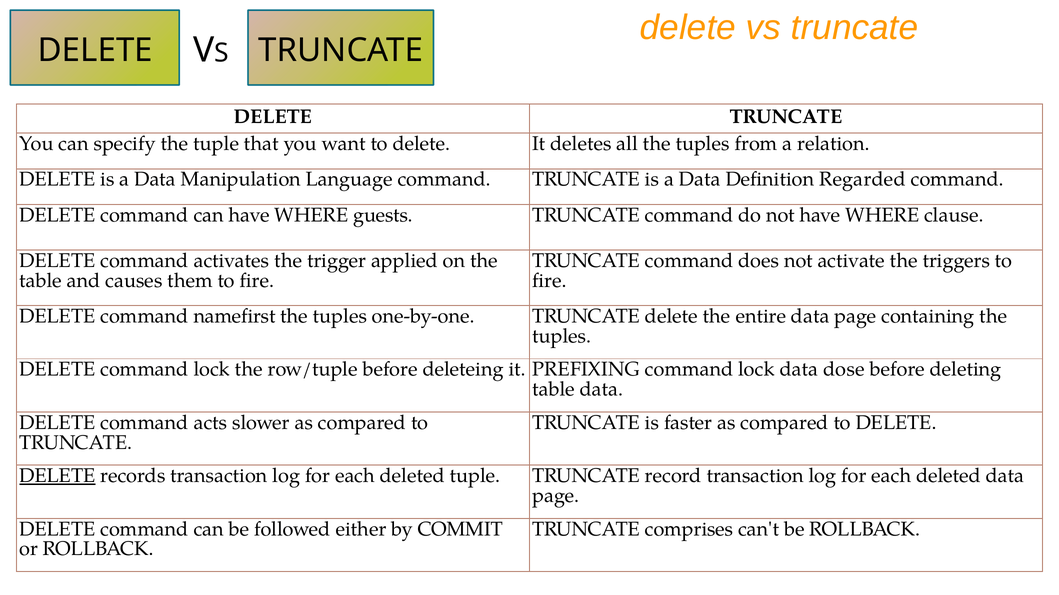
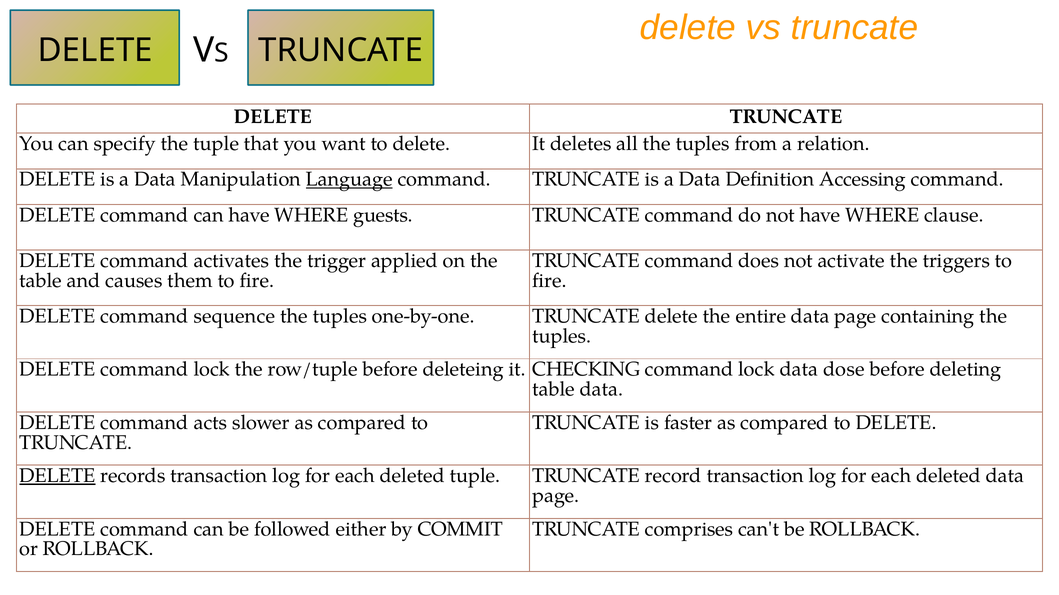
Language underline: none -> present
Regarded: Regarded -> Accessing
namefirst: namefirst -> sequence
PREFIXING: PREFIXING -> CHECKING
